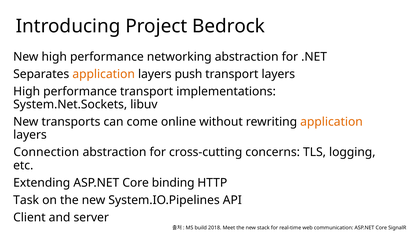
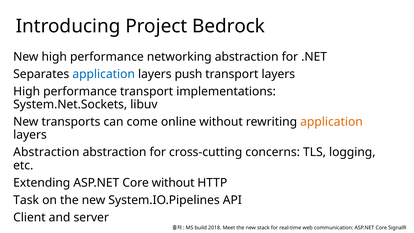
application at (104, 74) colour: orange -> blue
Connection at (46, 152): Connection -> Abstraction
Core binding: binding -> without
